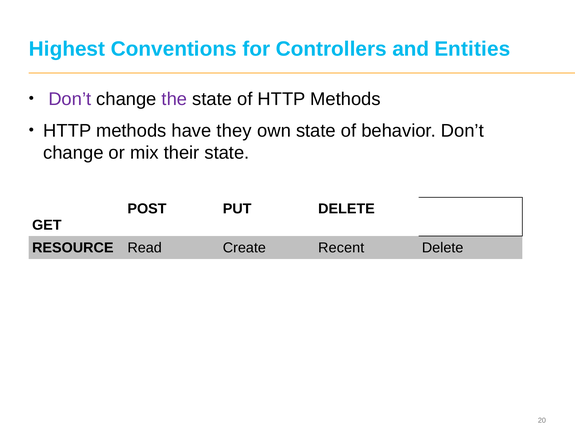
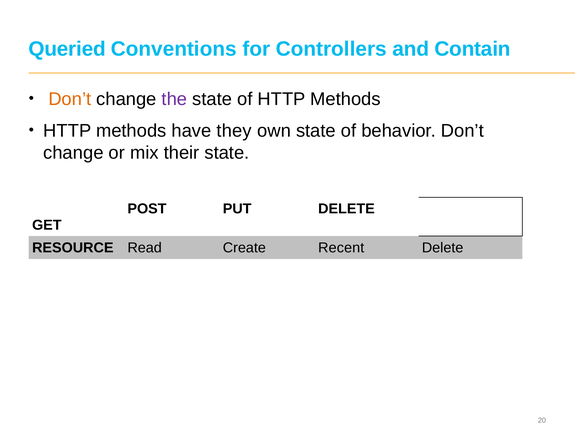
Highest: Highest -> Queried
Entities: Entities -> Contain
Don’t at (70, 99) colour: purple -> orange
